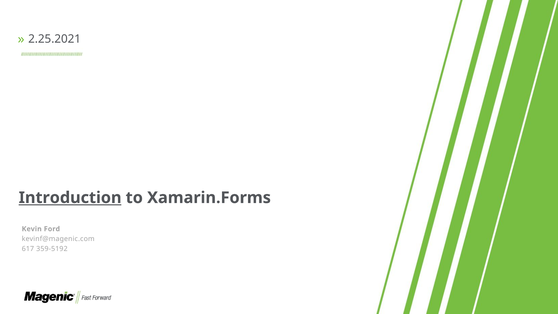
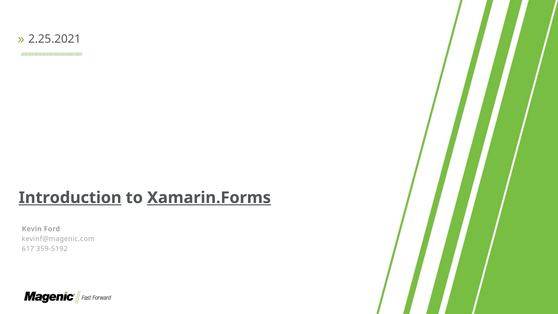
Xamarin.Forms underline: none -> present
